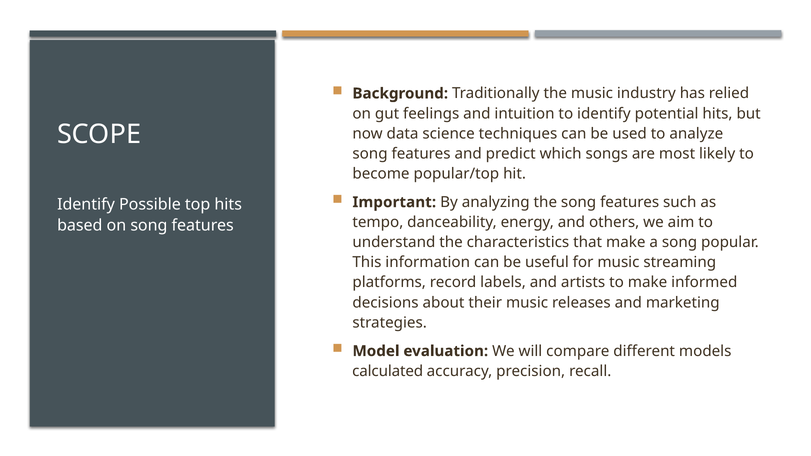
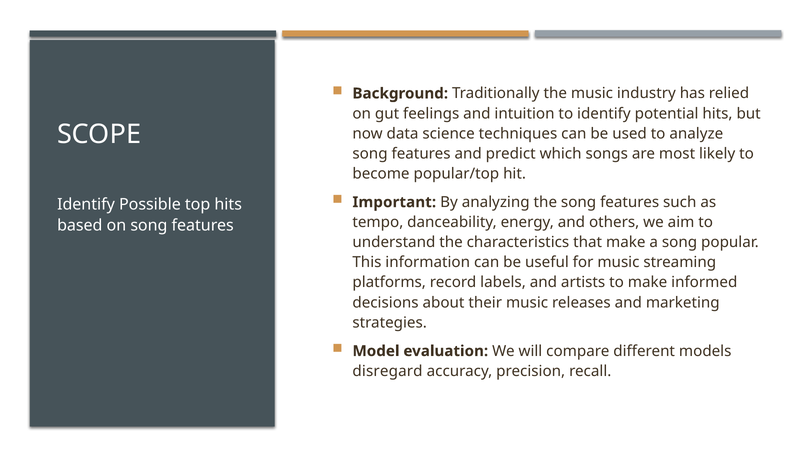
calculated: calculated -> disregard
